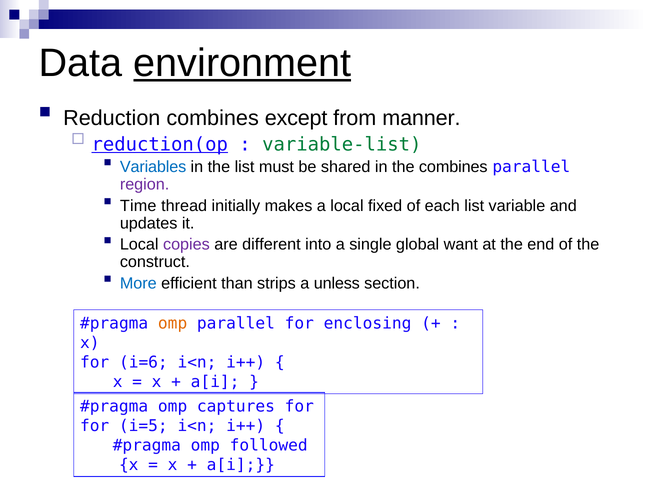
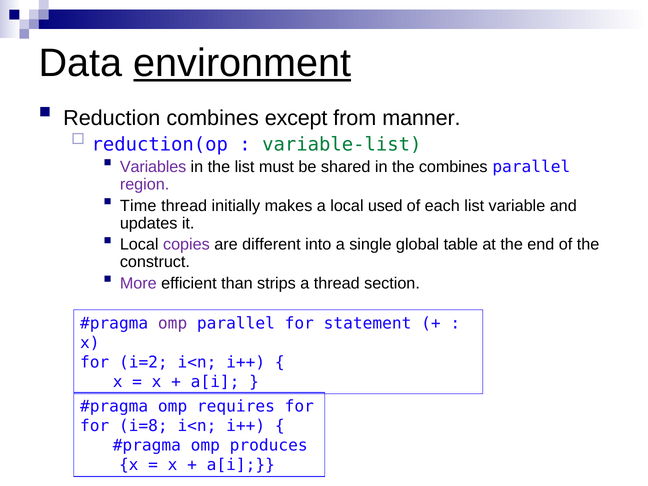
reduction(op underline: present -> none
Variables colour: blue -> purple
fixed: fixed -> used
want: want -> table
More colour: blue -> purple
a unless: unless -> thread
omp at (173, 324) colour: orange -> purple
enclosing: enclosing -> statement
i=6: i=6 -> i=2
captures: captures -> requires
i=5: i=5 -> i=8
followed: followed -> produces
